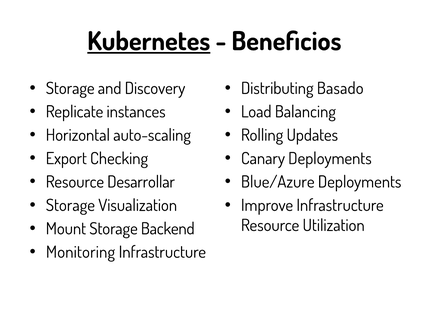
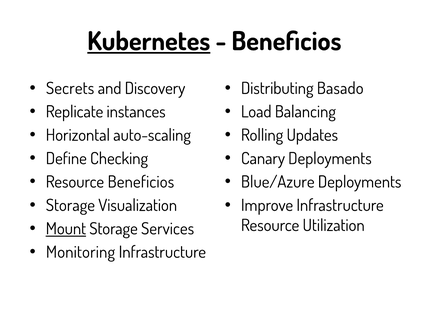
Storage at (70, 88): Storage -> Secrets
Export: Export -> Define
Resource Desarrollar: Desarrollar -> Beneficios
Mount underline: none -> present
Backend: Backend -> Services
